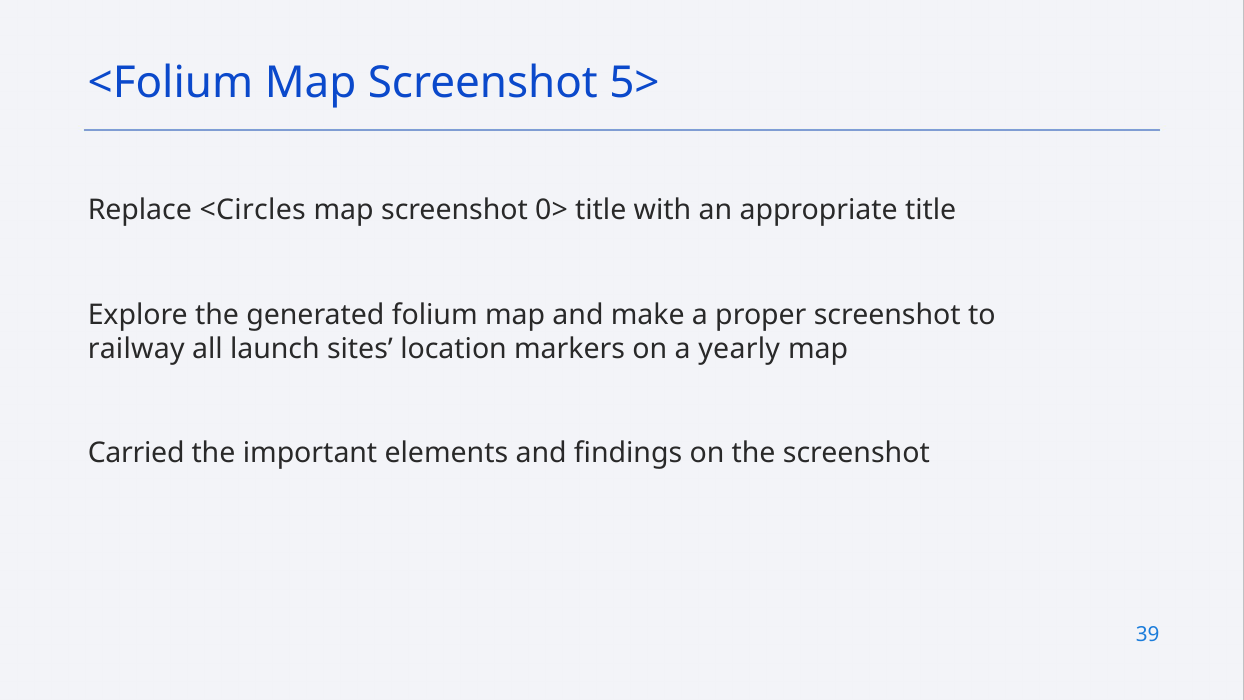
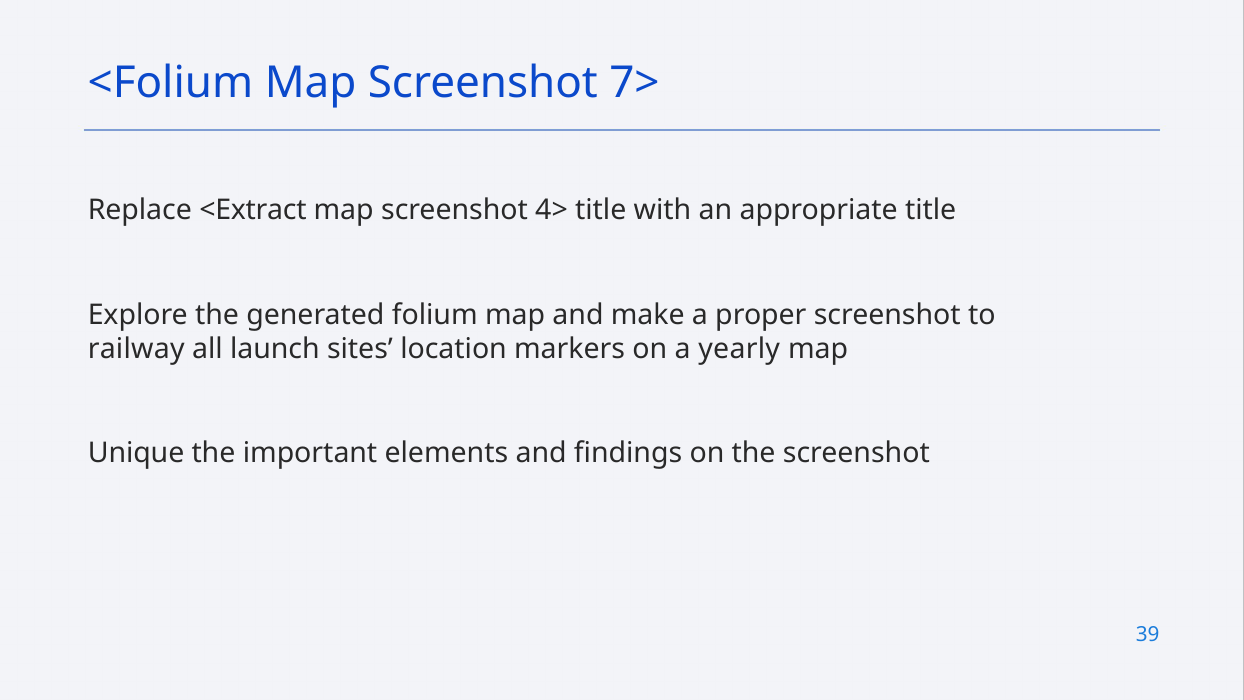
5>: 5> -> 7>
<Circles: <Circles -> <Extract
0>: 0> -> 4>
Carried: Carried -> Unique
